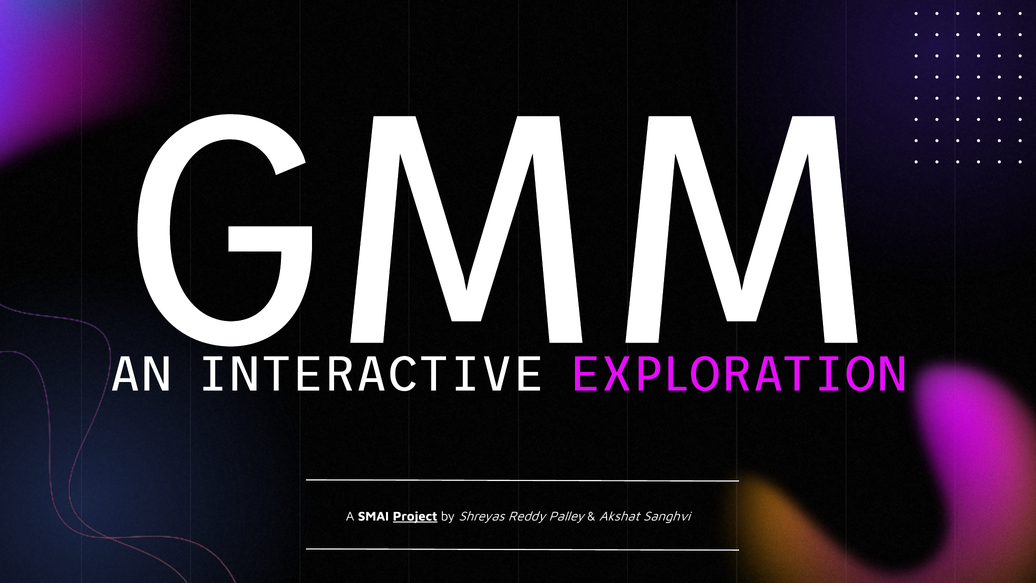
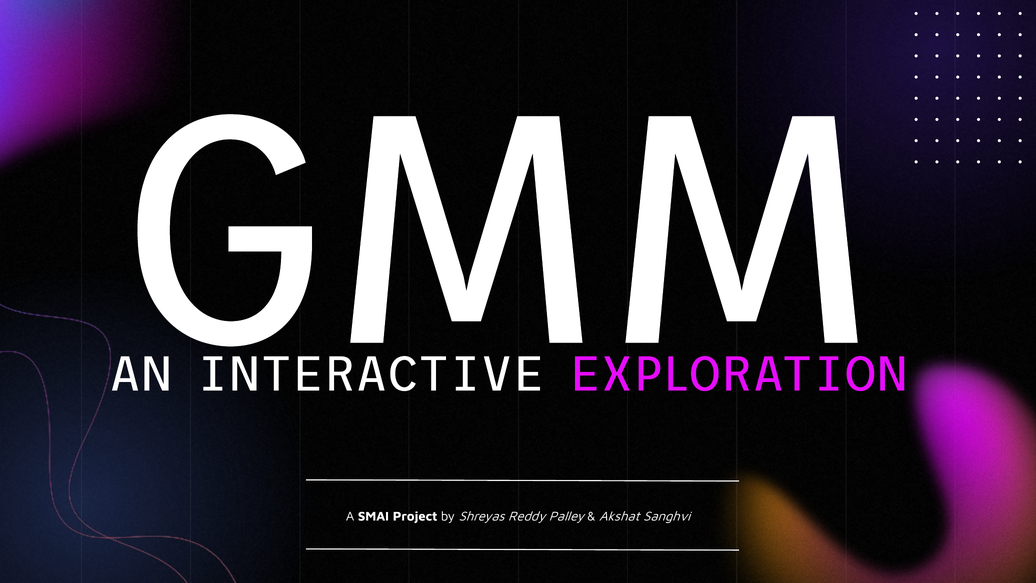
Project underline: present -> none
